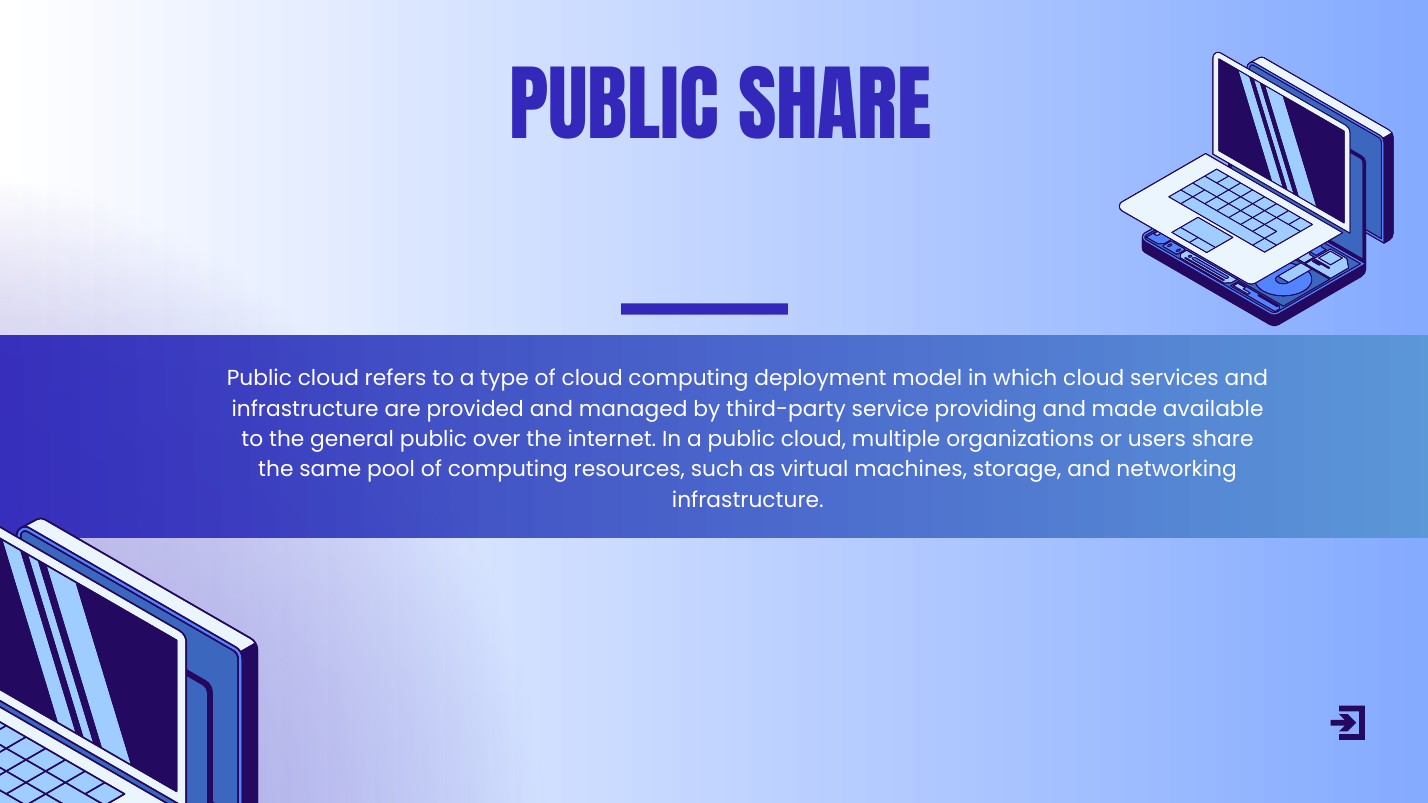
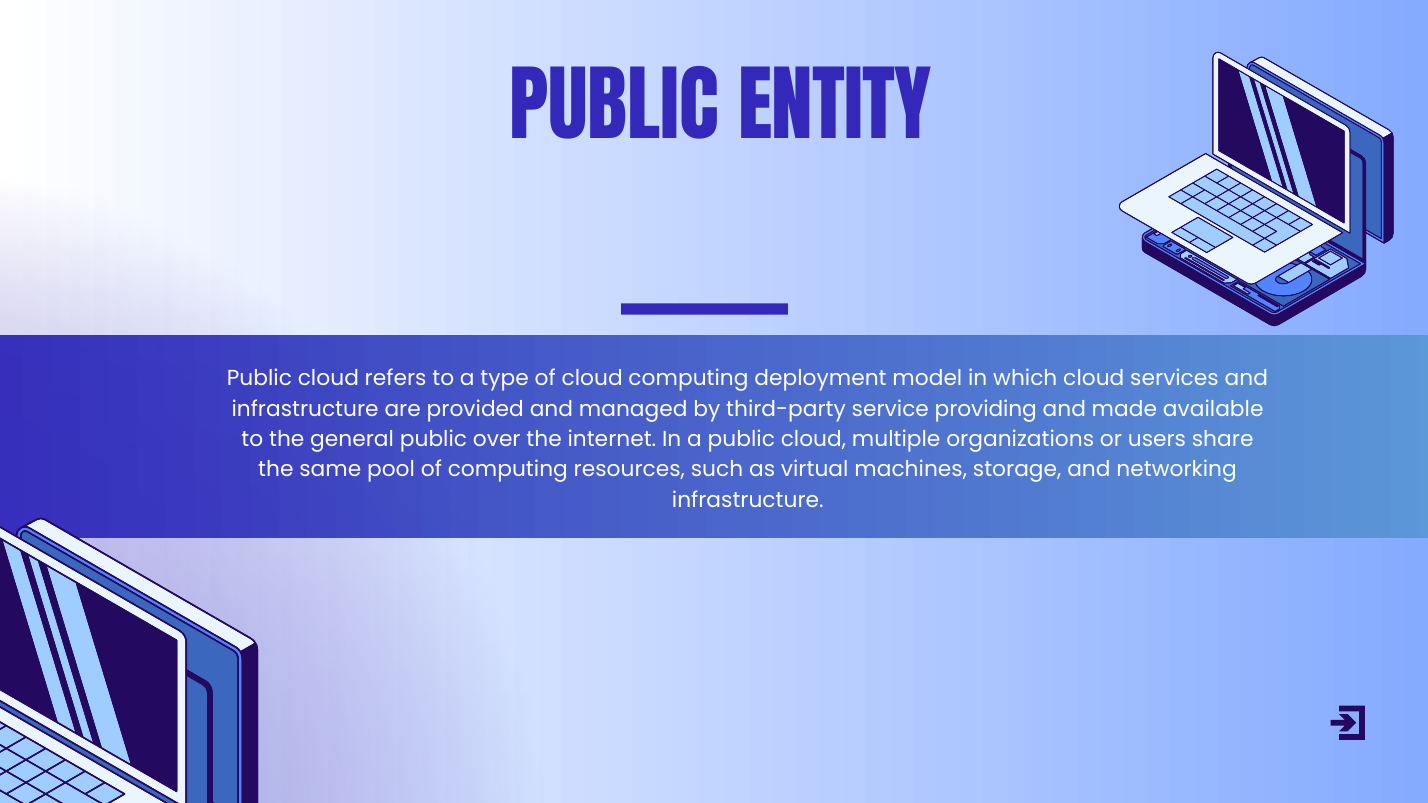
PUBLIC SHARE: SHARE -> ENTITY
